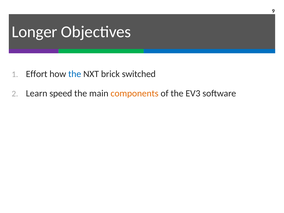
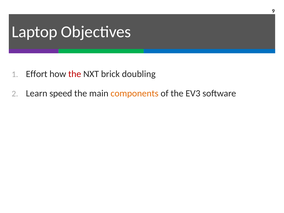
Longer: Longer -> Laptop
the at (75, 74) colour: blue -> red
switched: switched -> doubling
